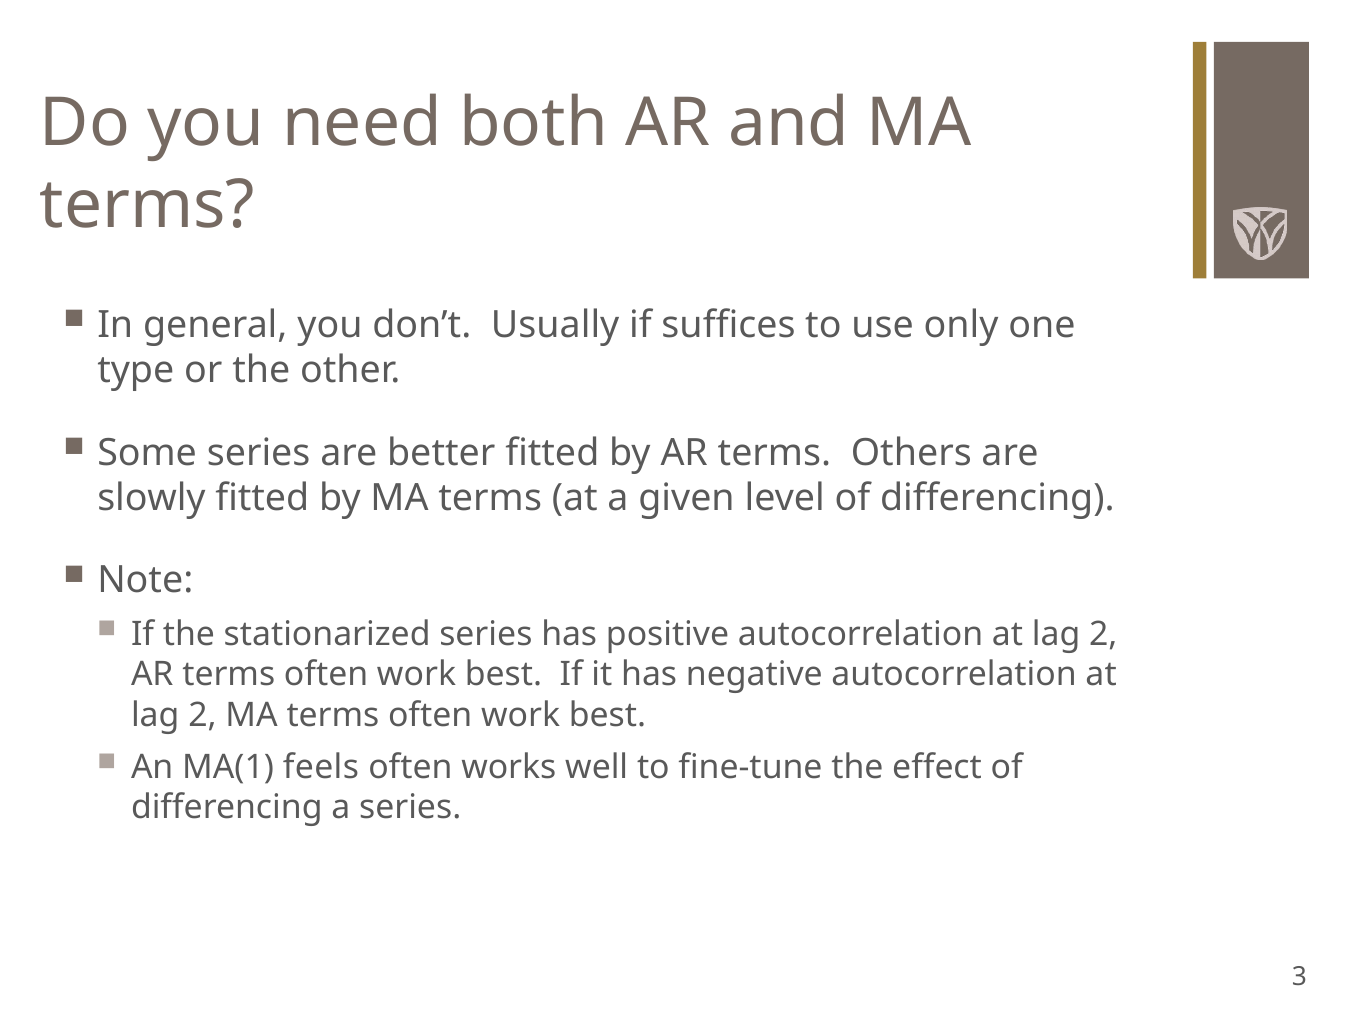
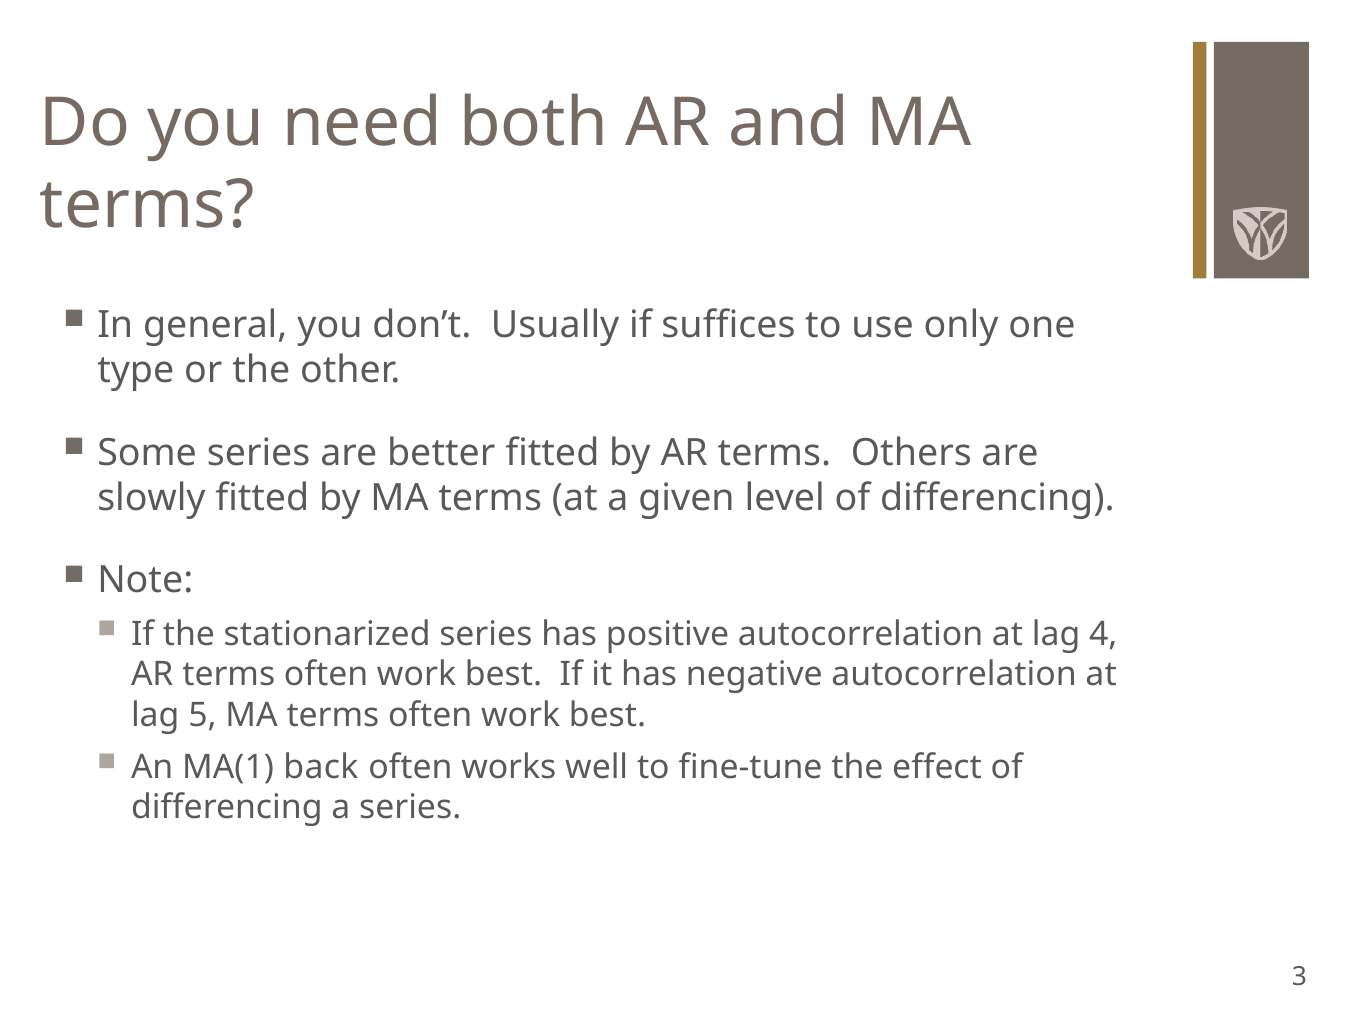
2 at (1103, 634): 2 -> 4
2 at (202, 715): 2 -> 5
feels: feels -> back
